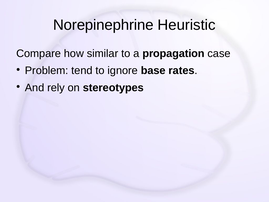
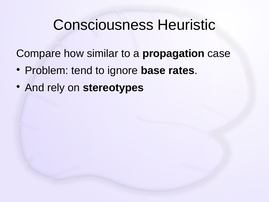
Norepinephrine: Norepinephrine -> Consciousness
